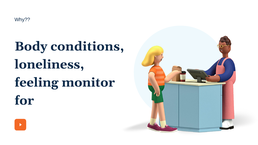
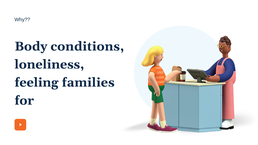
monitor: monitor -> families
